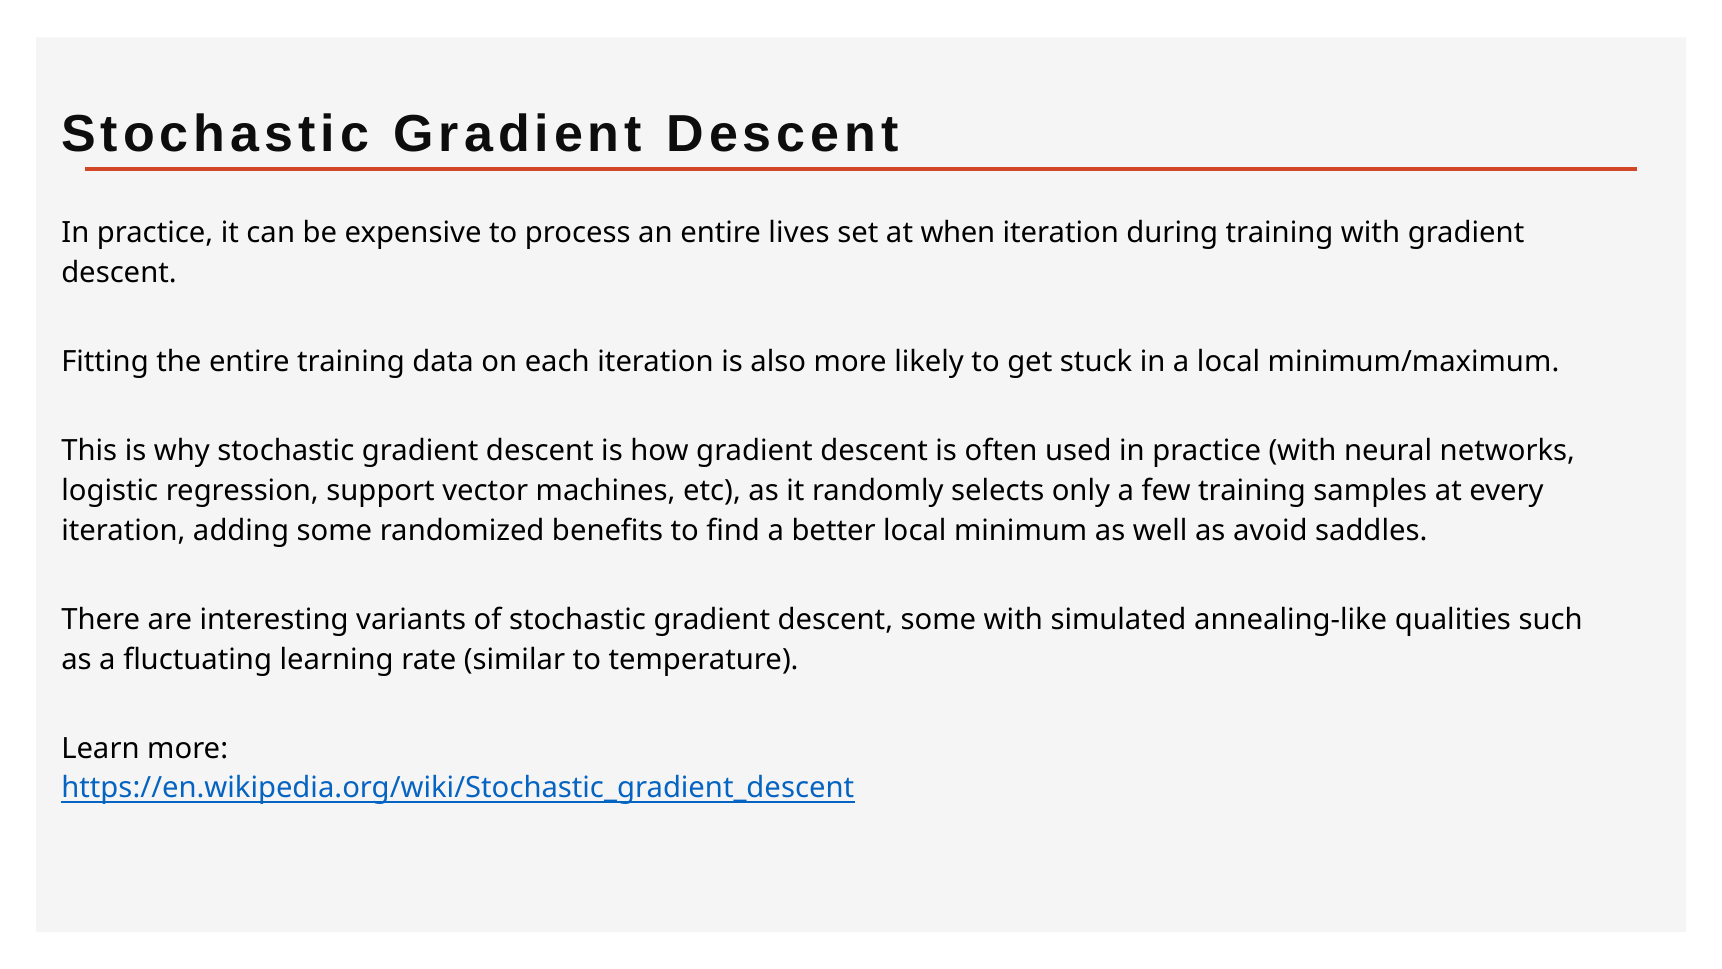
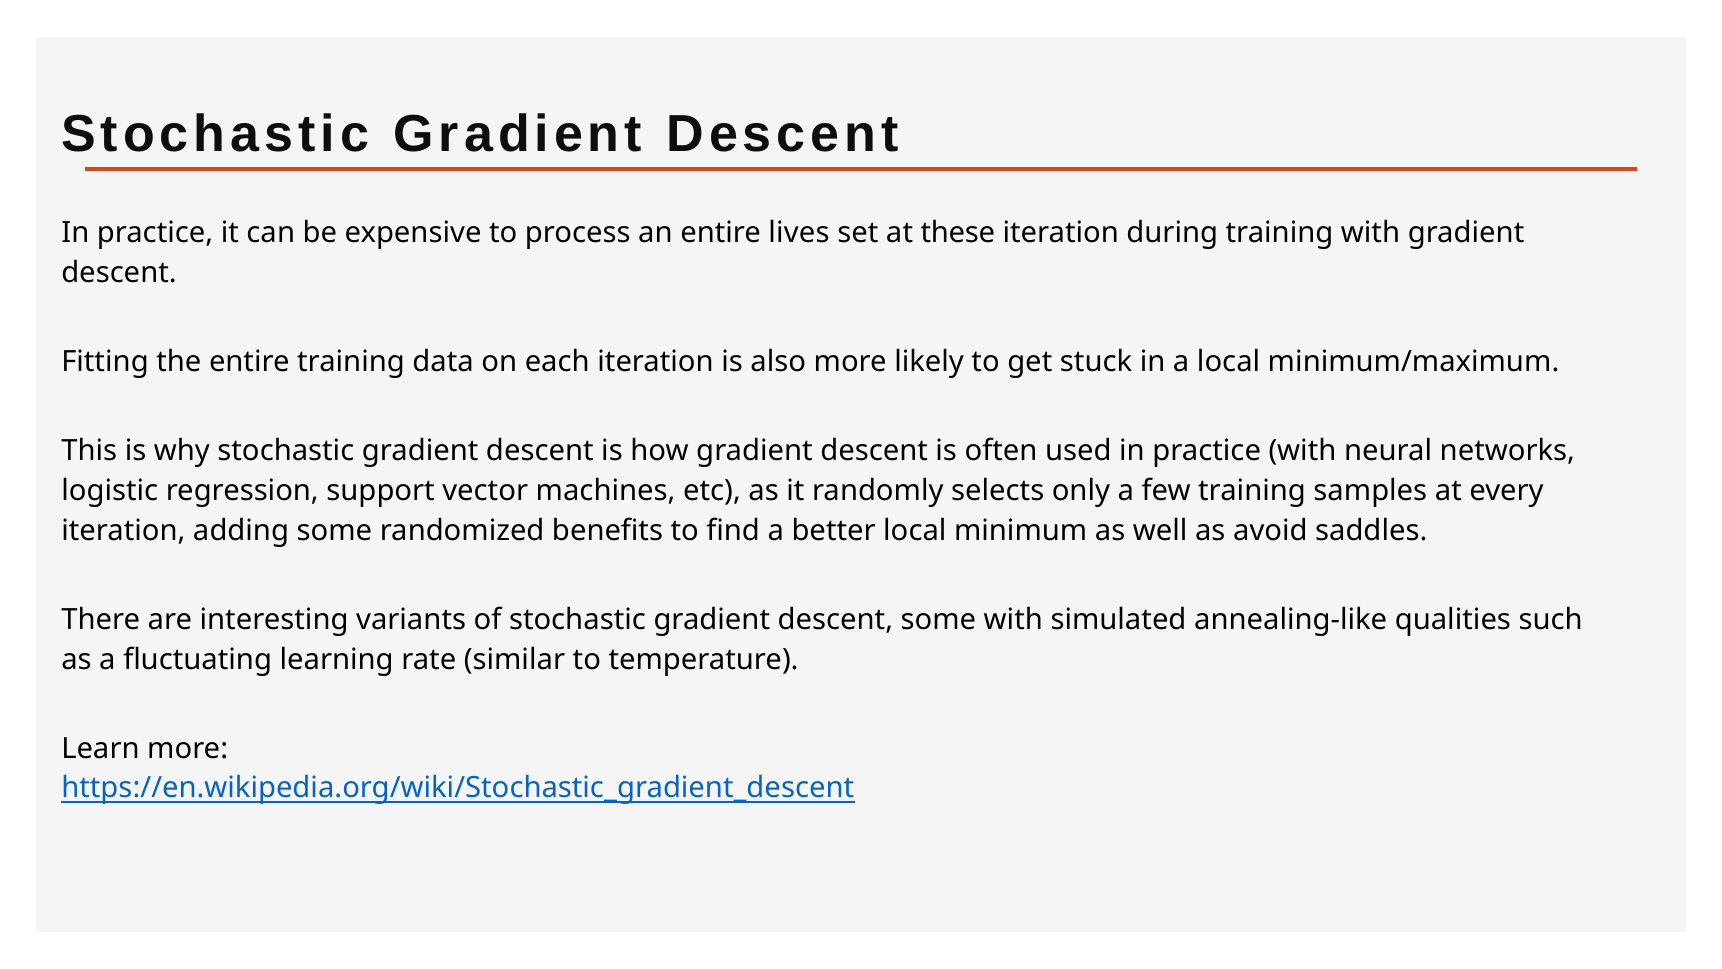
when: when -> these
